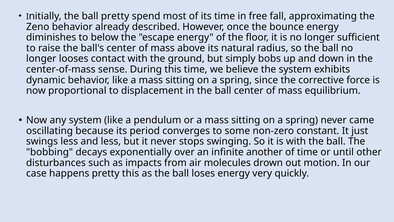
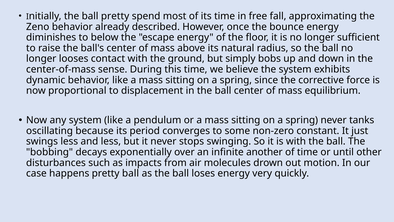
came: came -> tanks
pretty this: this -> ball
